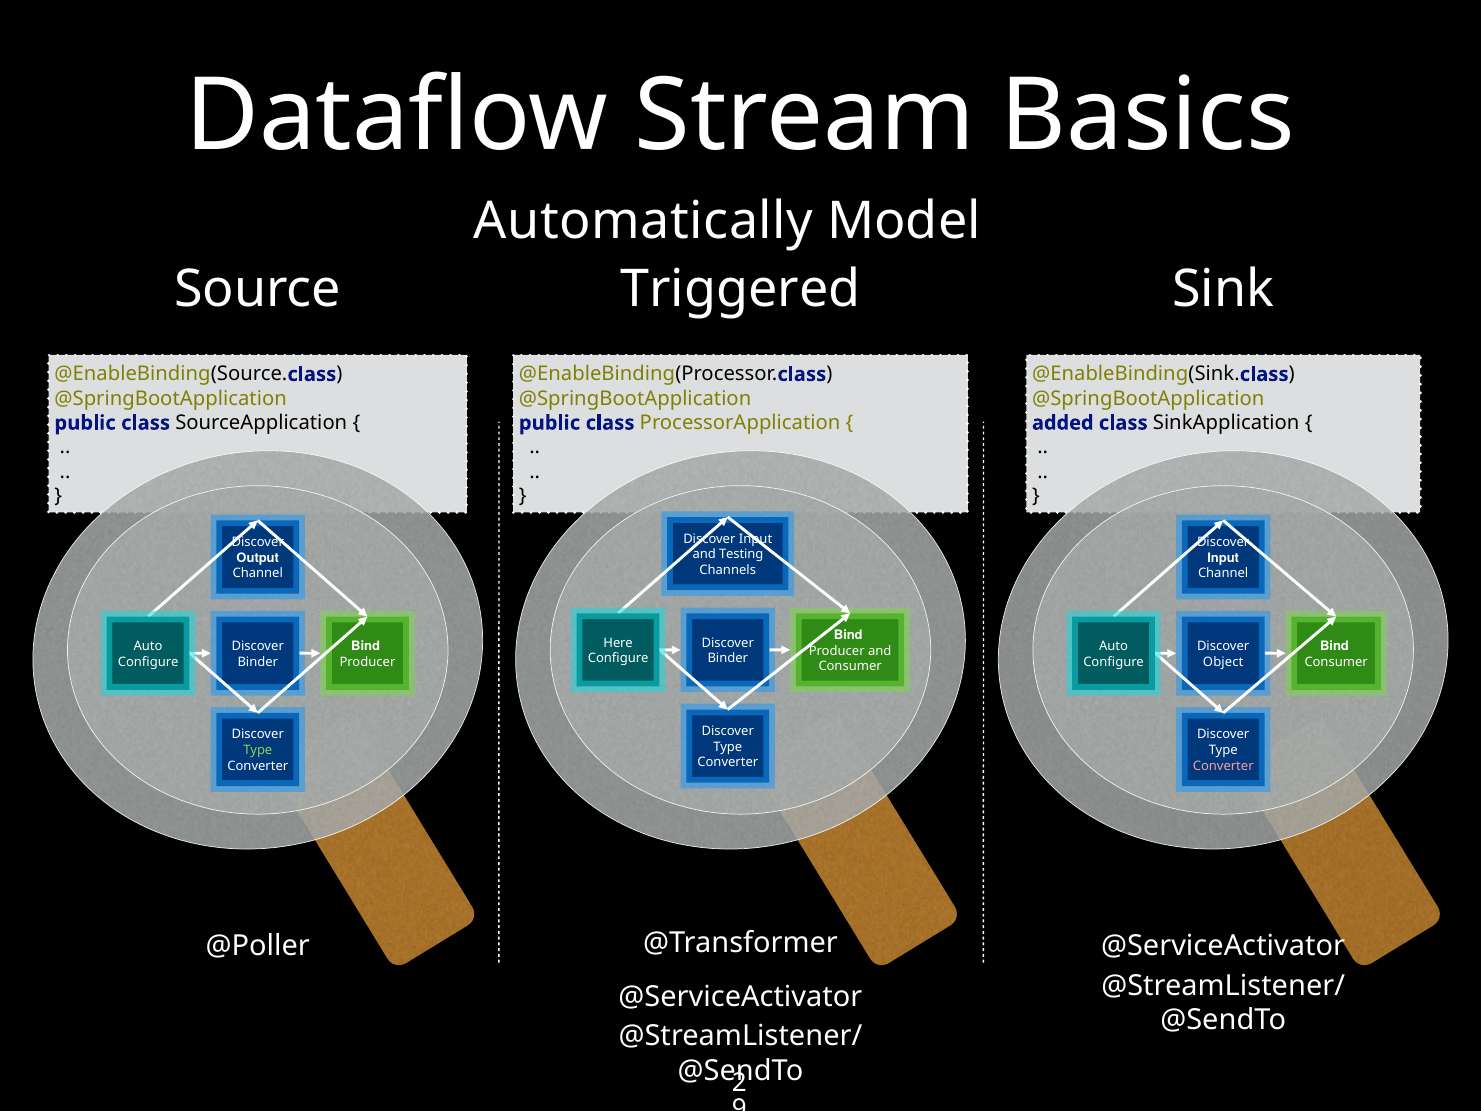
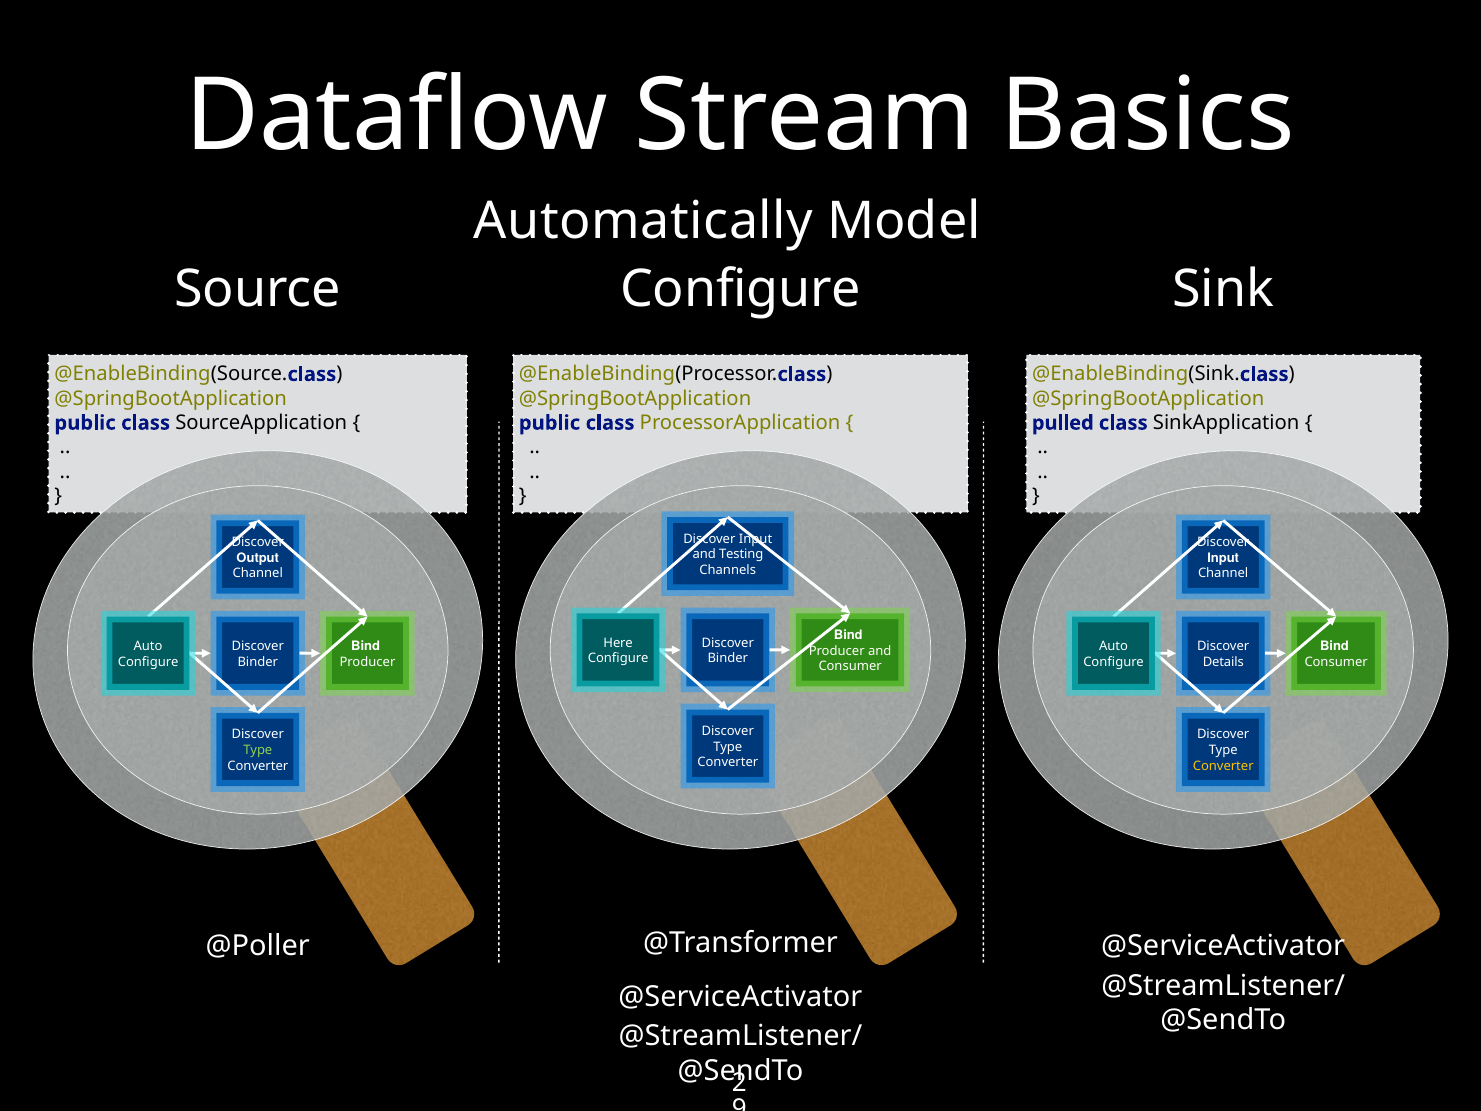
Source Triggered: Triggered -> Configure
added: added -> pulled
Object: Object -> Details
Converter at (1223, 766) colour: pink -> yellow
